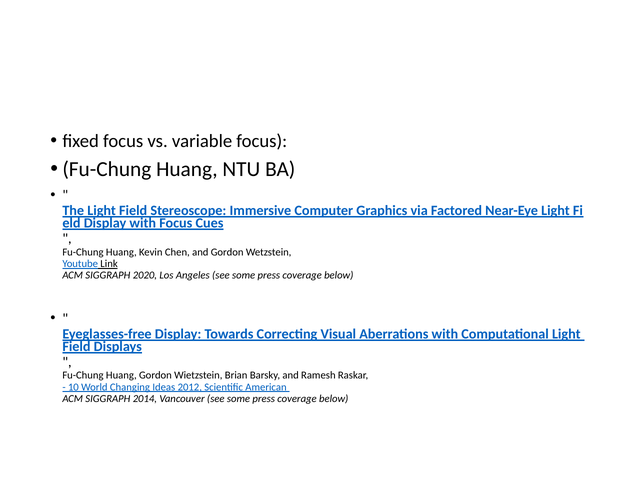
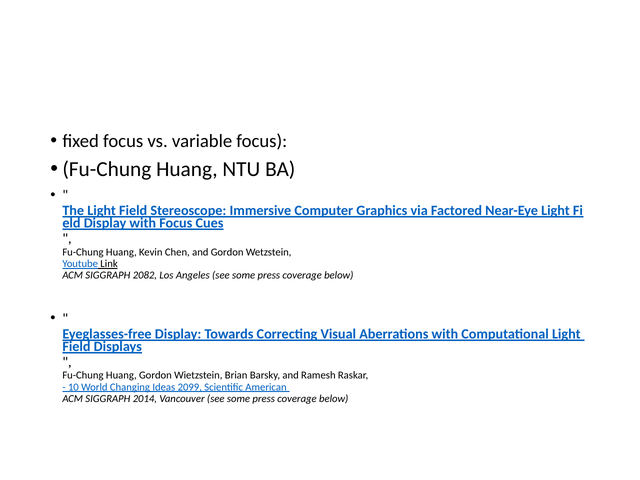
2020: 2020 -> 2082
2012: 2012 -> 2099
